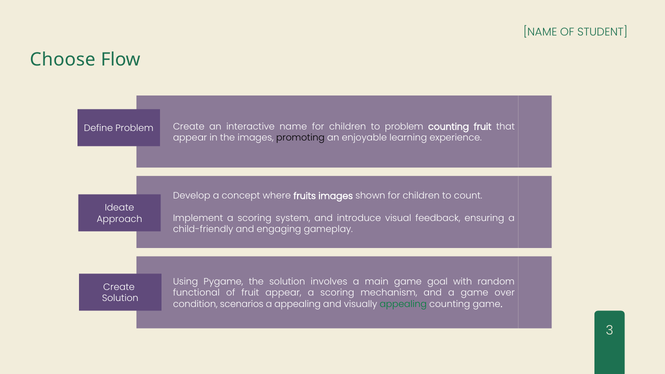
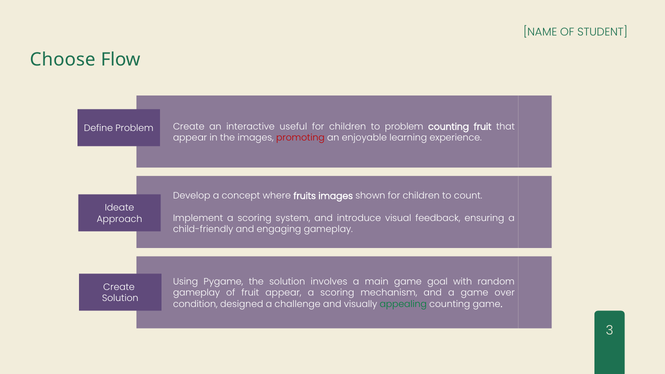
interactive name: name -> useful
promoting colour: black -> red
functional at (196, 293): functional -> gameplay
scenarios: scenarios -> designed
a appealing: appealing -> challenge
